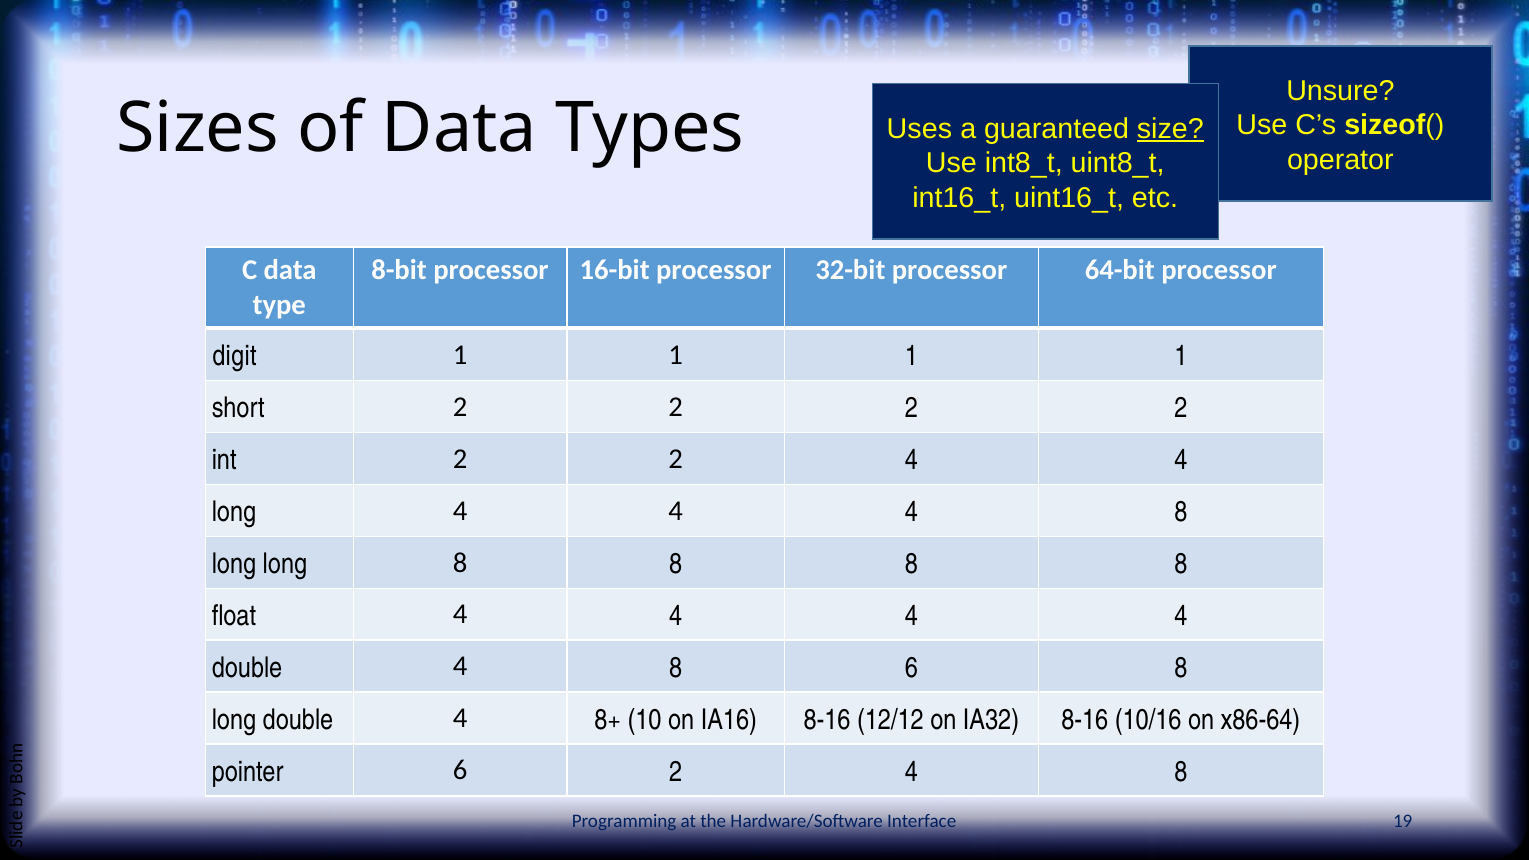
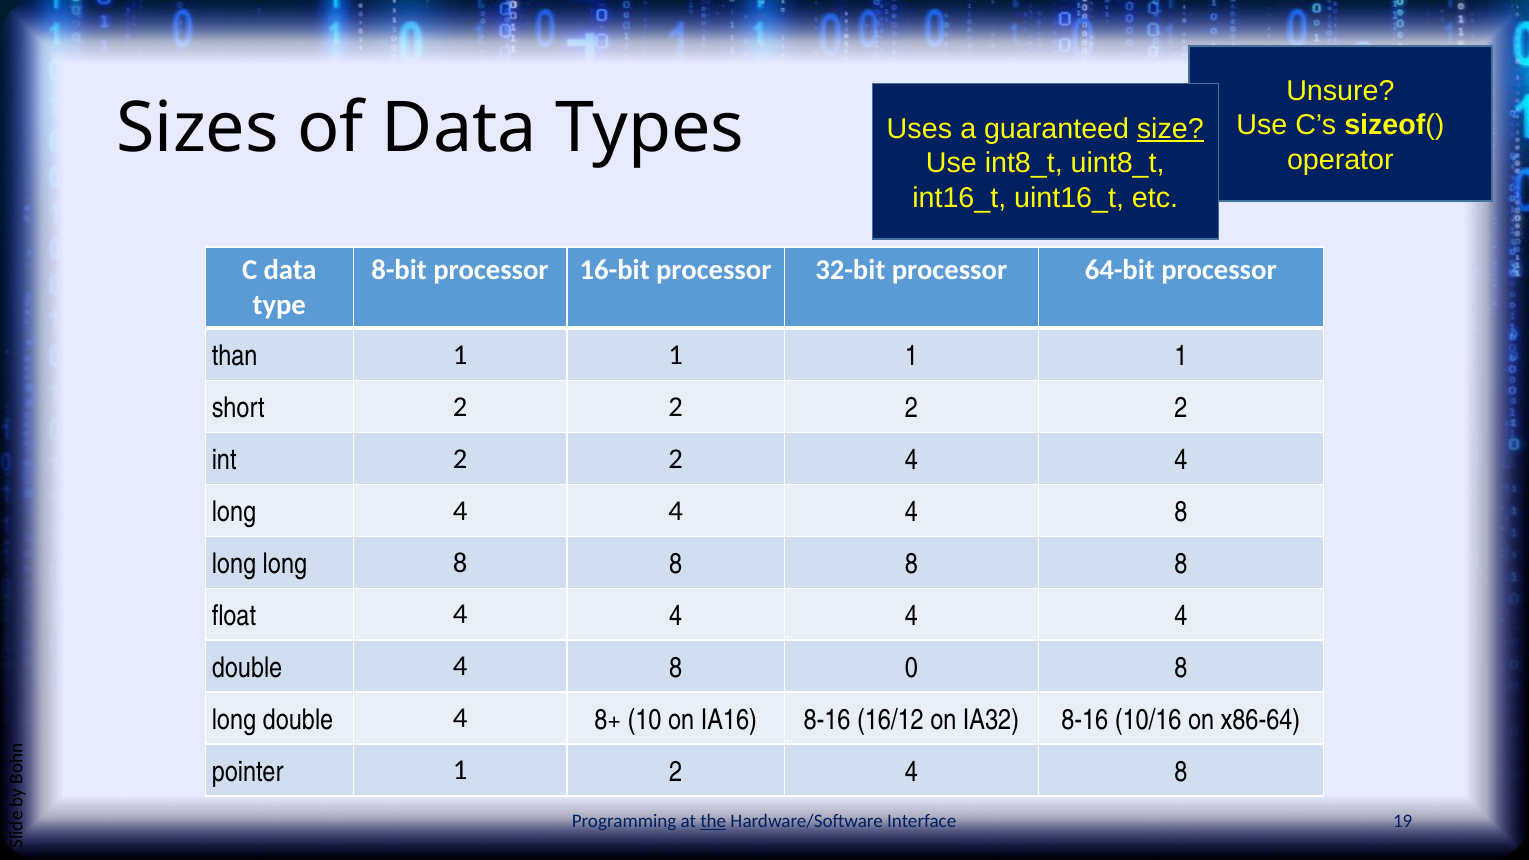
digit: digit -> than
8 6: 6 -> 0
12/12: 12/12 -> 16/12
pointer 6: 6 -> 1
the underline: none -> present
